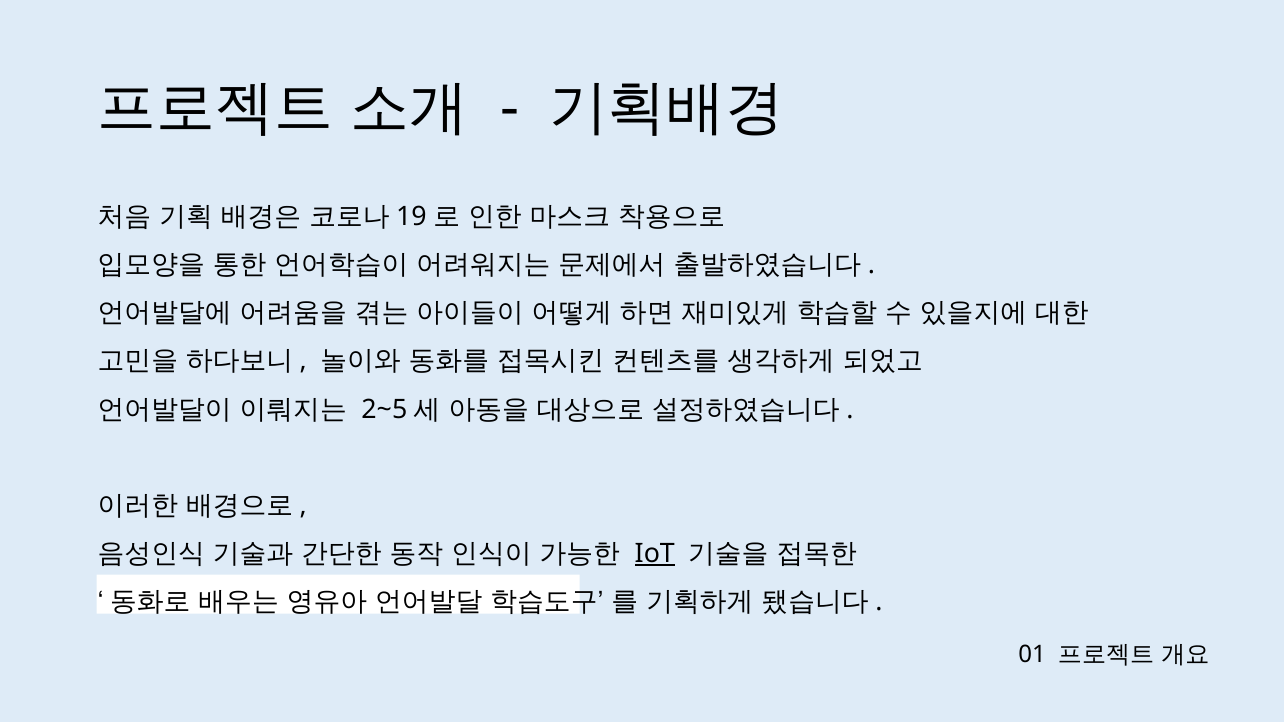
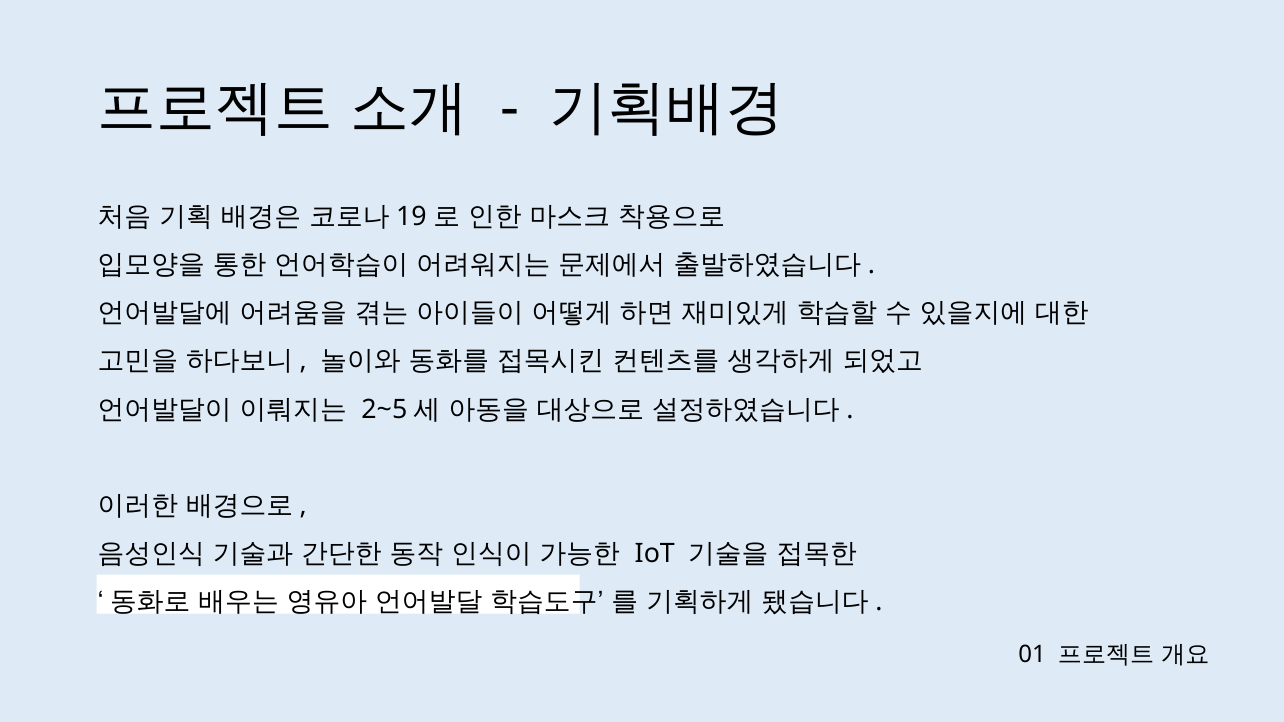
IoT underline: present -> none
